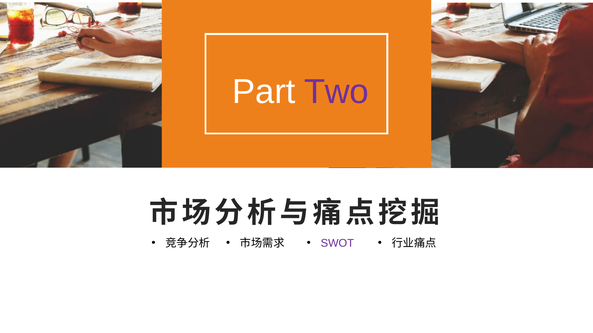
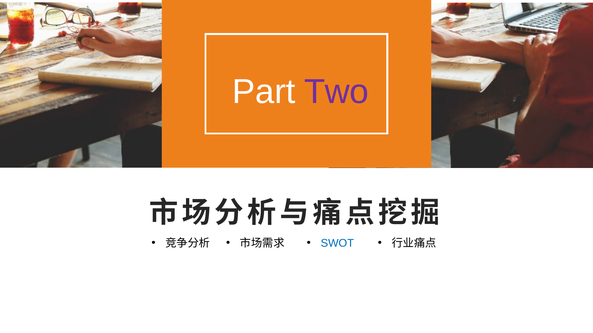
SWOT colour: purple -> blue
